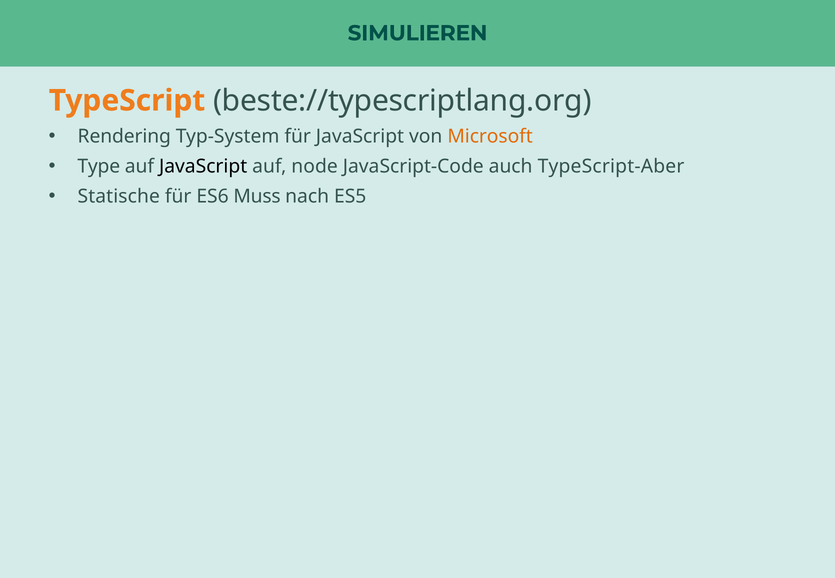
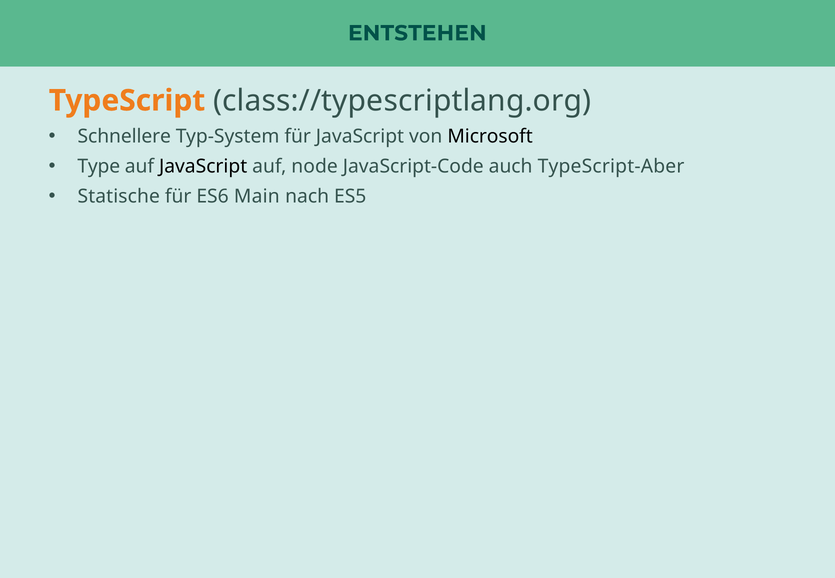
SIMULIEREN: SIMULIEREN -> ENTSTEHEN
beste://typescriptlang.org: beste://typescriptlang.org -> class://typescriptlang.org
Rendering: Rendering -> Schnellere
Microsoft colour: orange -> black
Muss: Muss -> Main
